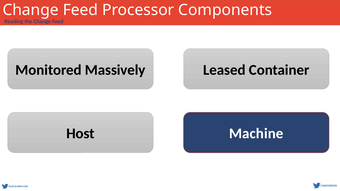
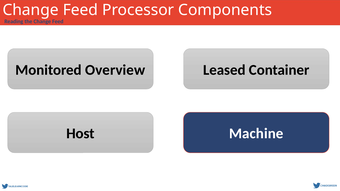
Massively: Massively -> Overview
